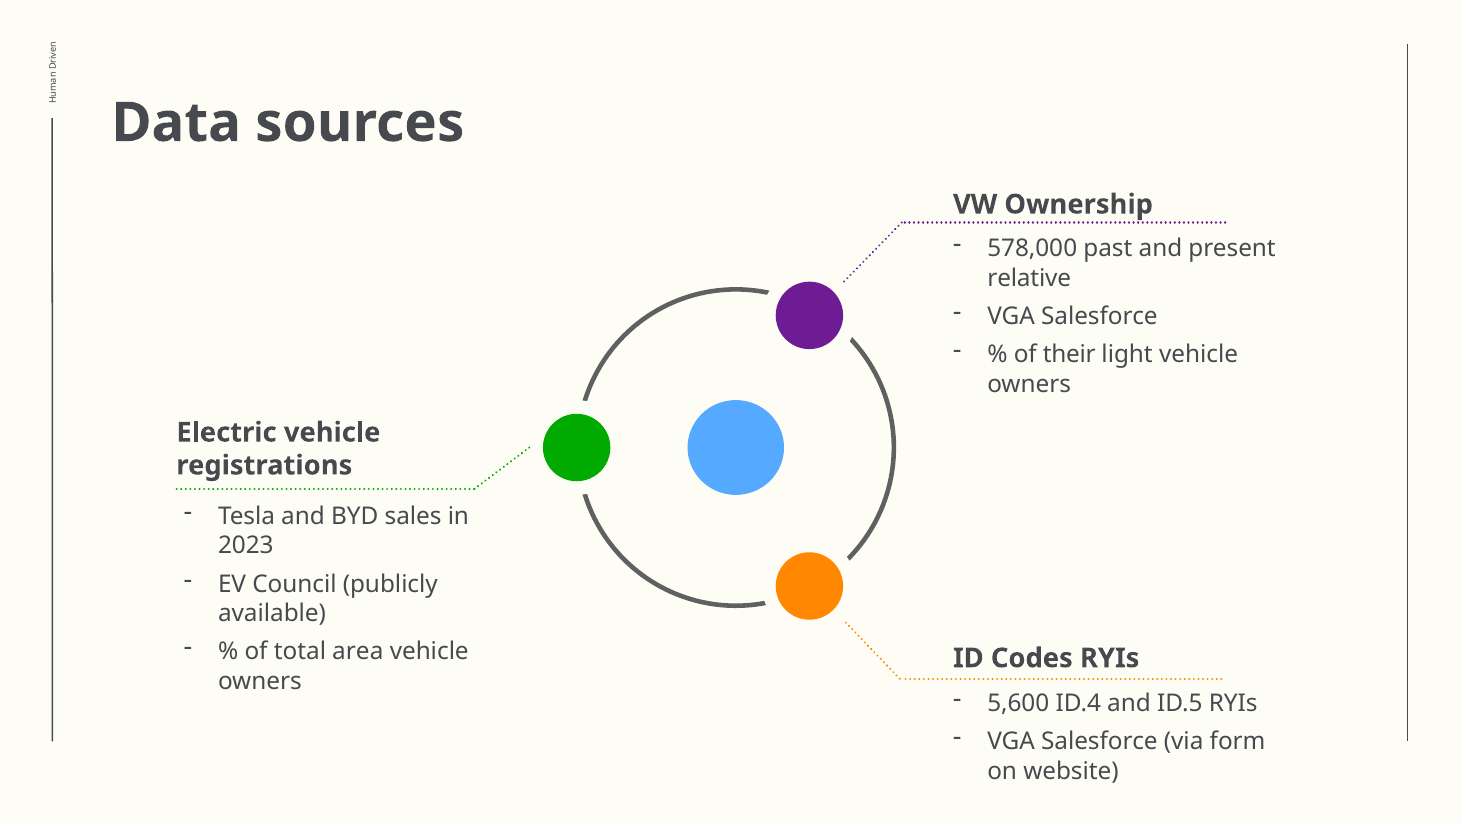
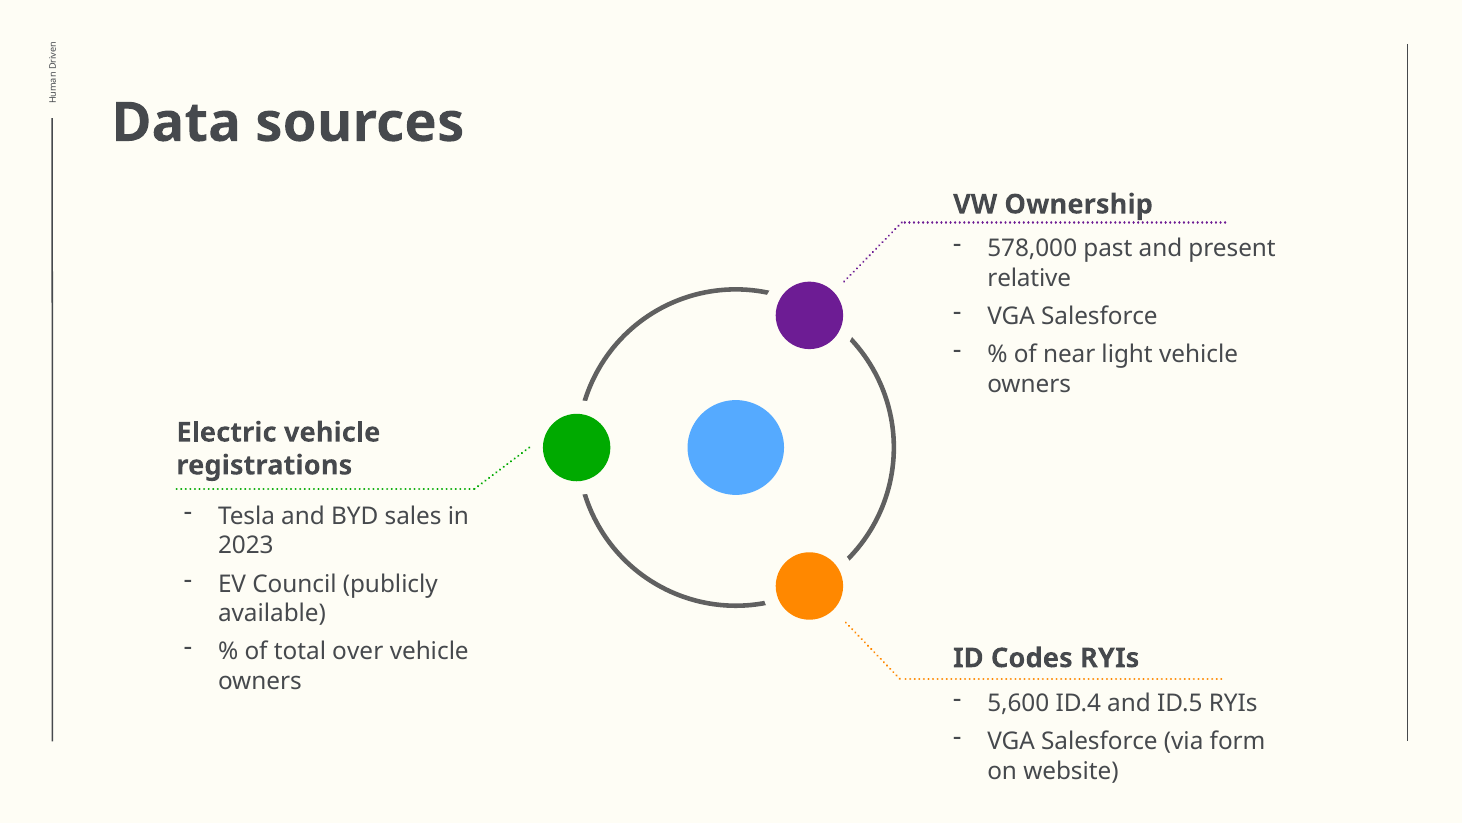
their: their -> near
area: area -> over
